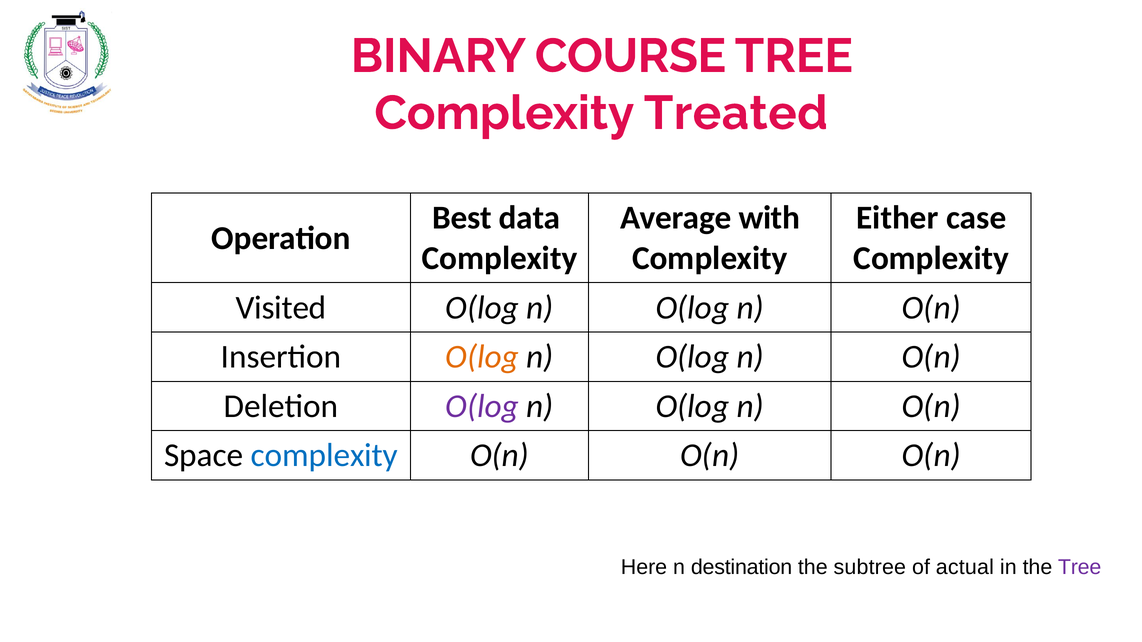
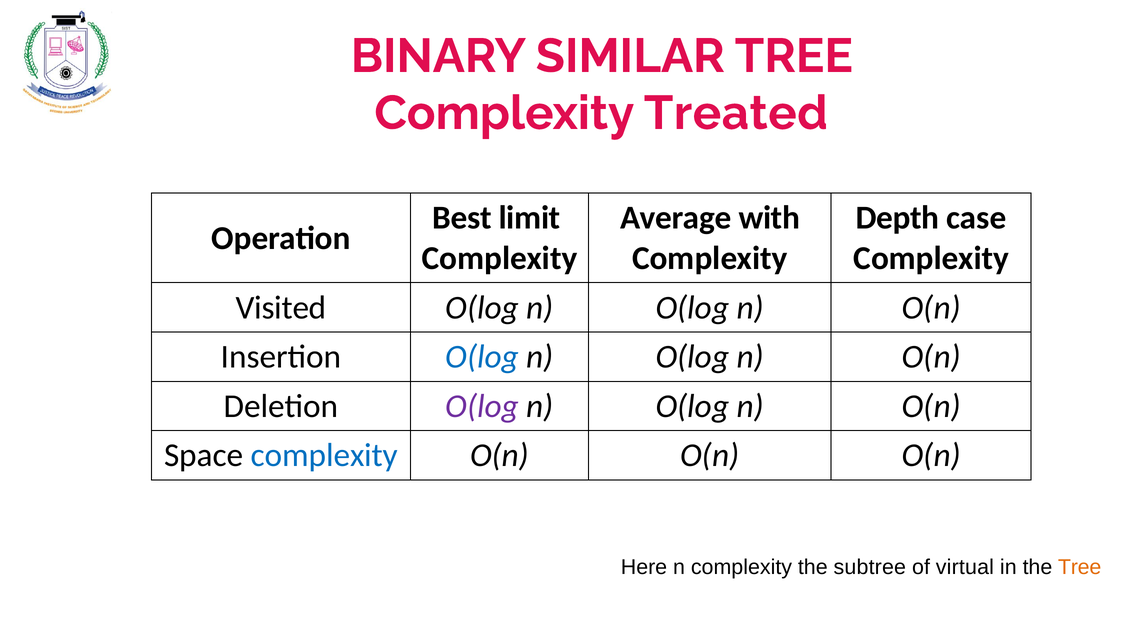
COURSE: COURSE -> SIMILAR
data: data -> limit
Either: Either -> Depth
O(log at (482, 357) colour: orange -> blue
n destination: destination -> complexity
actual: actual -> virtual
Tree at (1080, 568) colour: purple -> orange
